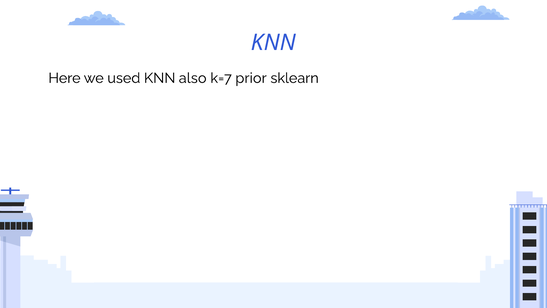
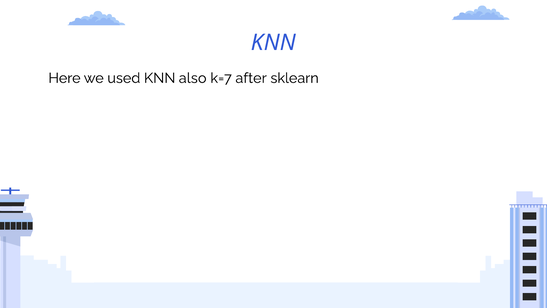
prior: prior -> after
